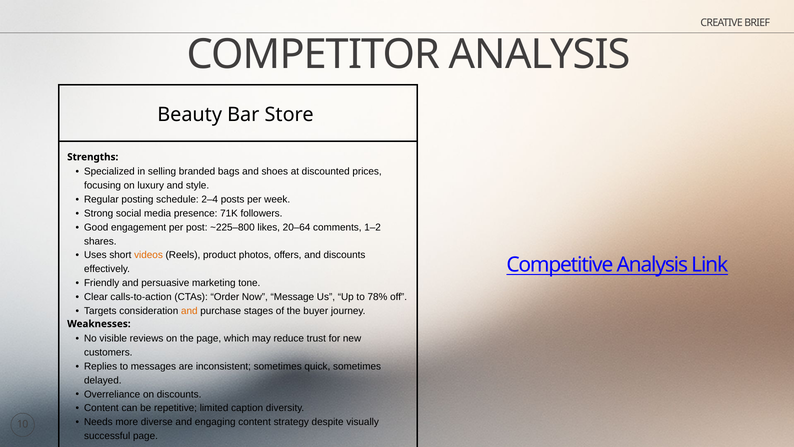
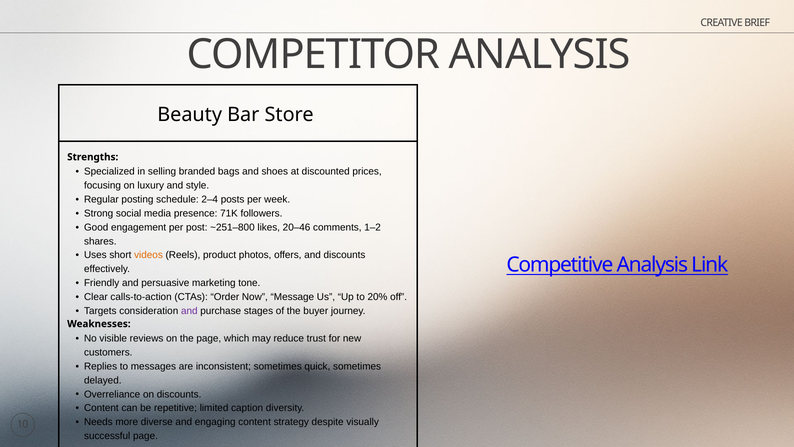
~225–800: ~225–800 -> ~251–800
20–64: 20–64 -> 20–46
78%: 78% -> 20%
and at (189, 311) colour: orange -> purple
